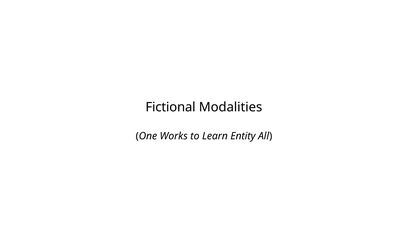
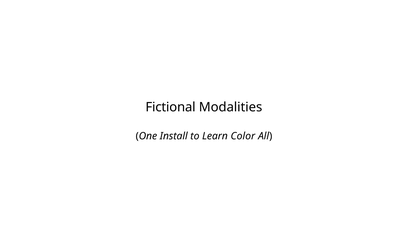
Works: Works -> Install
Entity: Entity -> Color
